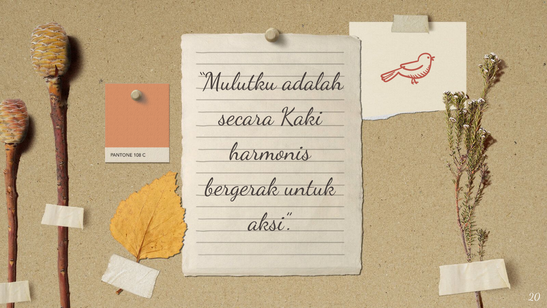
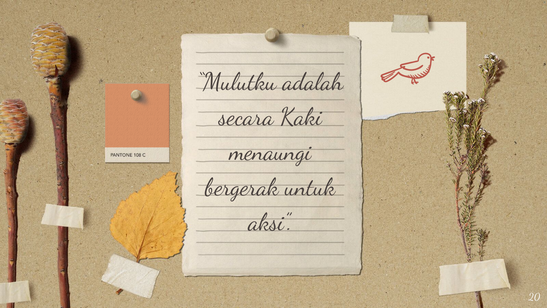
harmonis: harmonis -> menaungi
